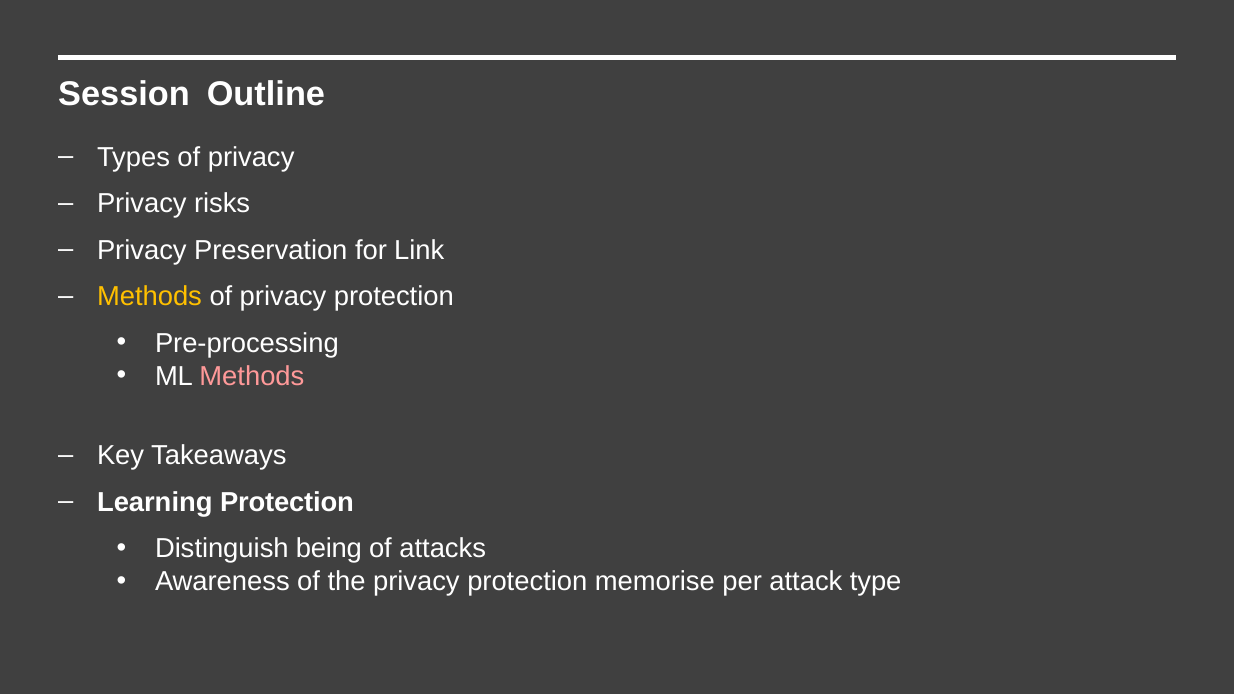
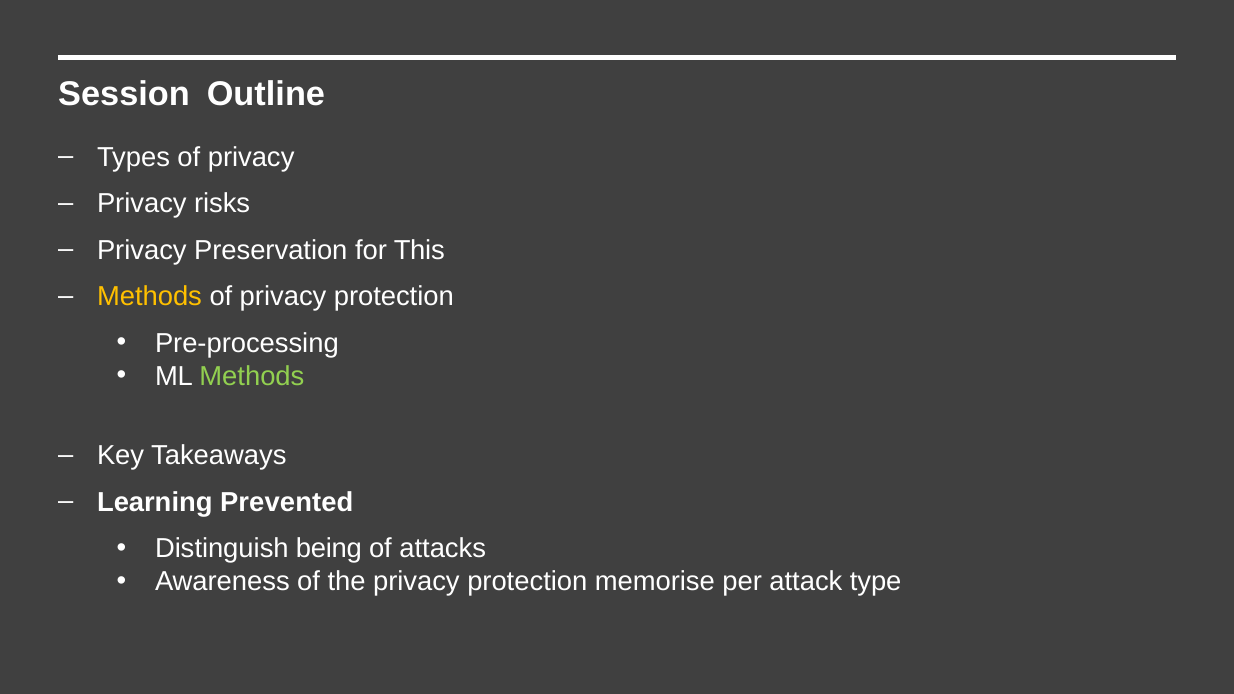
Link: Link -> This
Methods at (252, 376) colour: pink -> light green
Learning Protection: Protection -> Prevented
